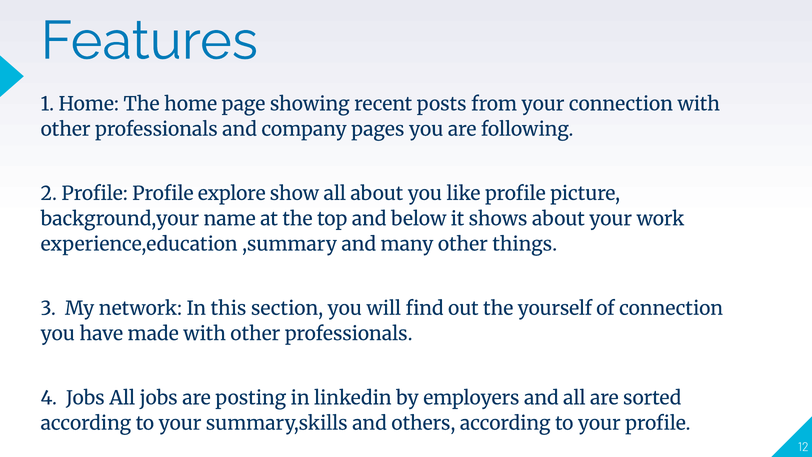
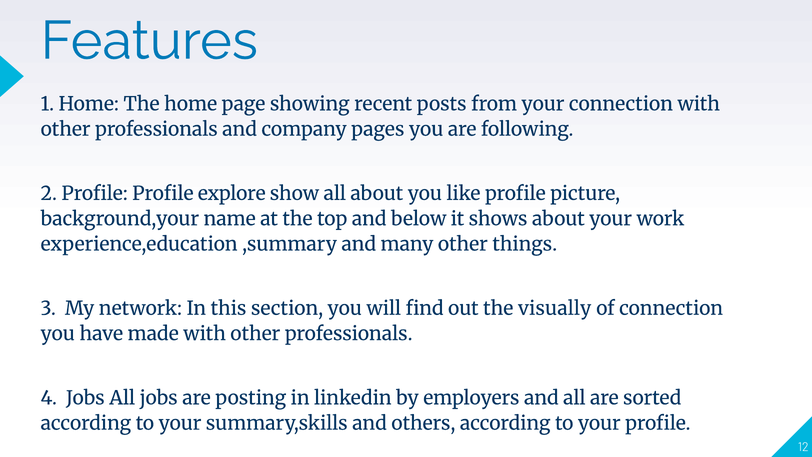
yourself: yourself -> visually
